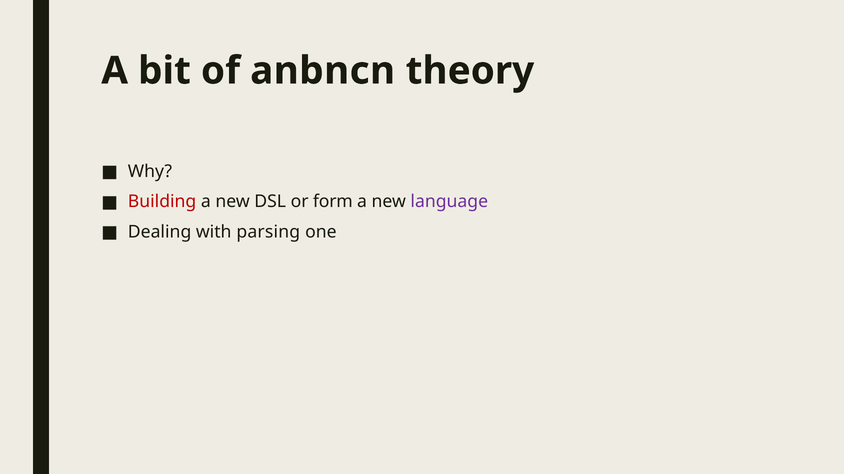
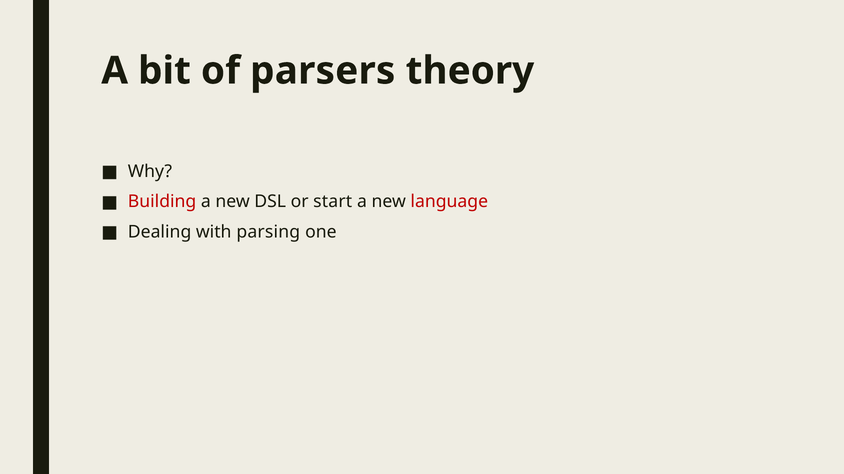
anbncn: anbncn -> parsers
form: form -> start
language colour: purple -> red
